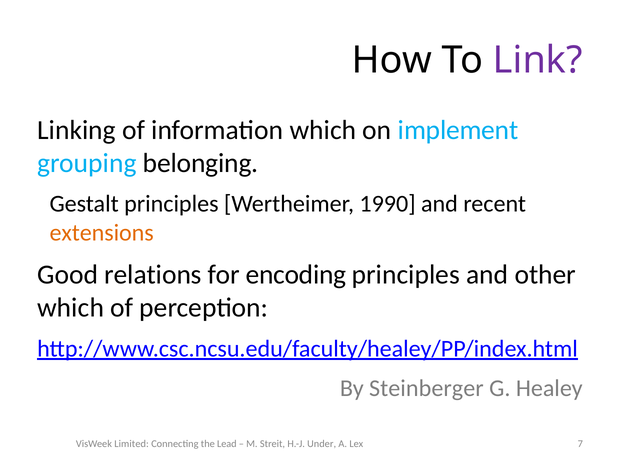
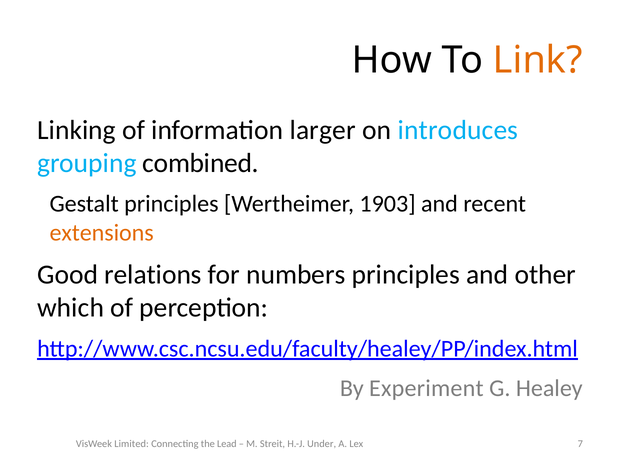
Link colour: purple -> orange
information which: which -> larger
implement: implement -> introduces
belonging: belonging -> combined
1990: 1990 -> 1903
encoding: encoding -> numbers
Steinberger: Steinberger -> Experiment
